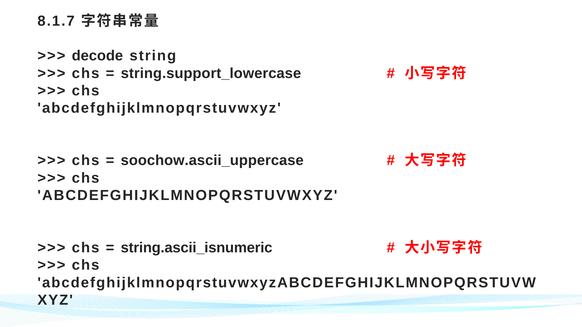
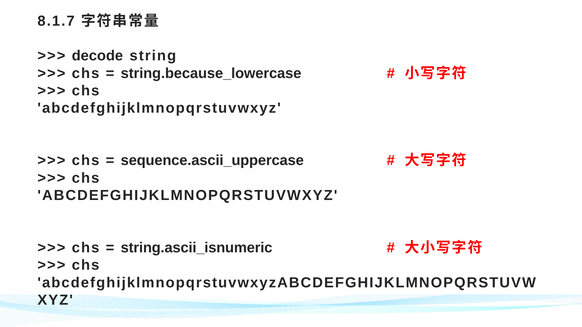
string.support_lowercase: string.support_lowercase -> string.because_lowercase
soochow.ascii_uppercase: soochow.ascii_uppercase -> sequence.ascii_uppercase
